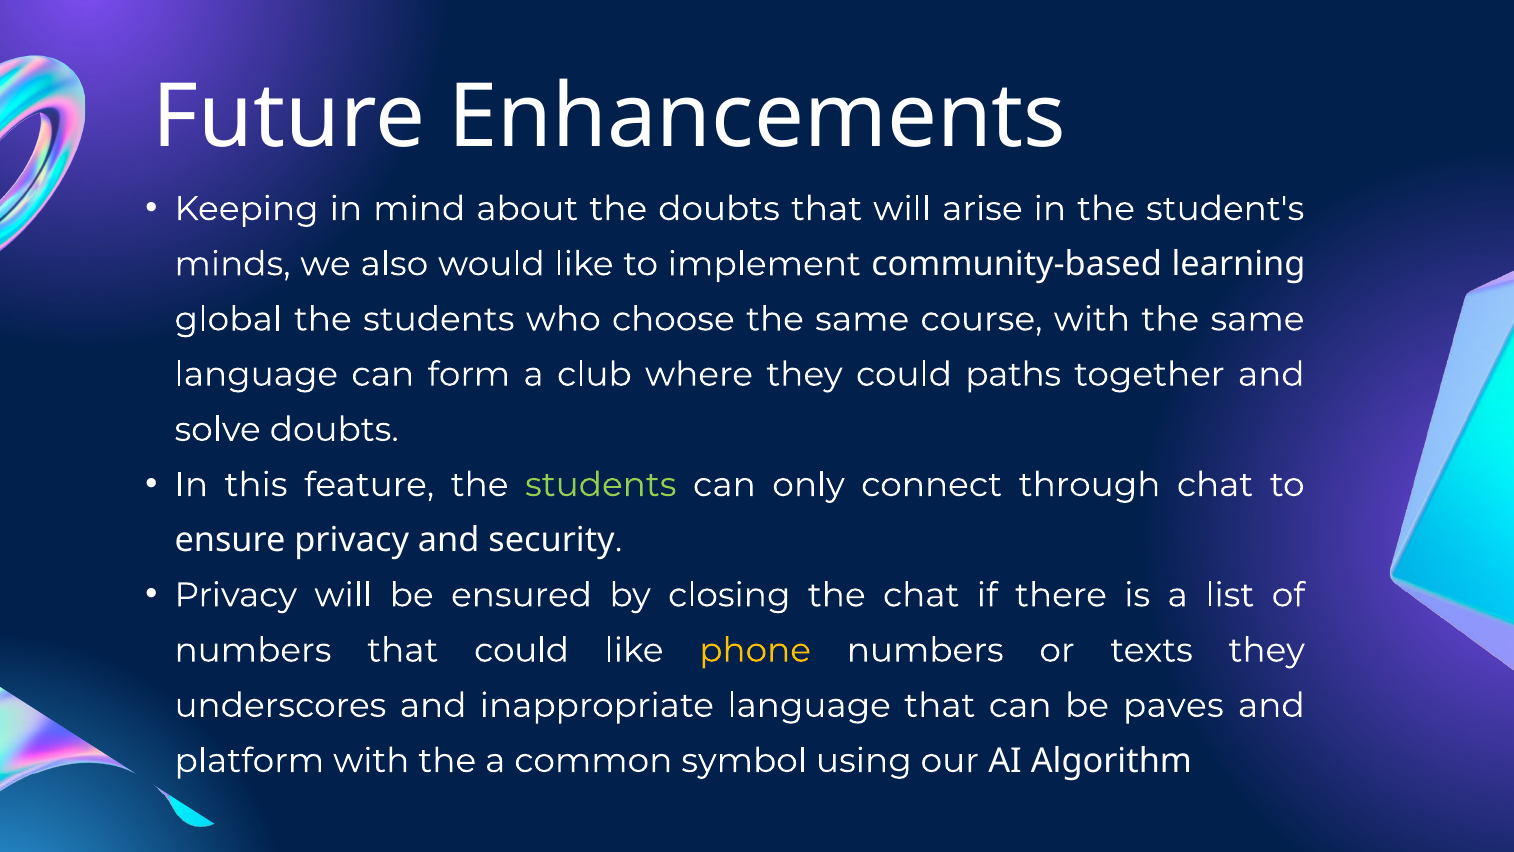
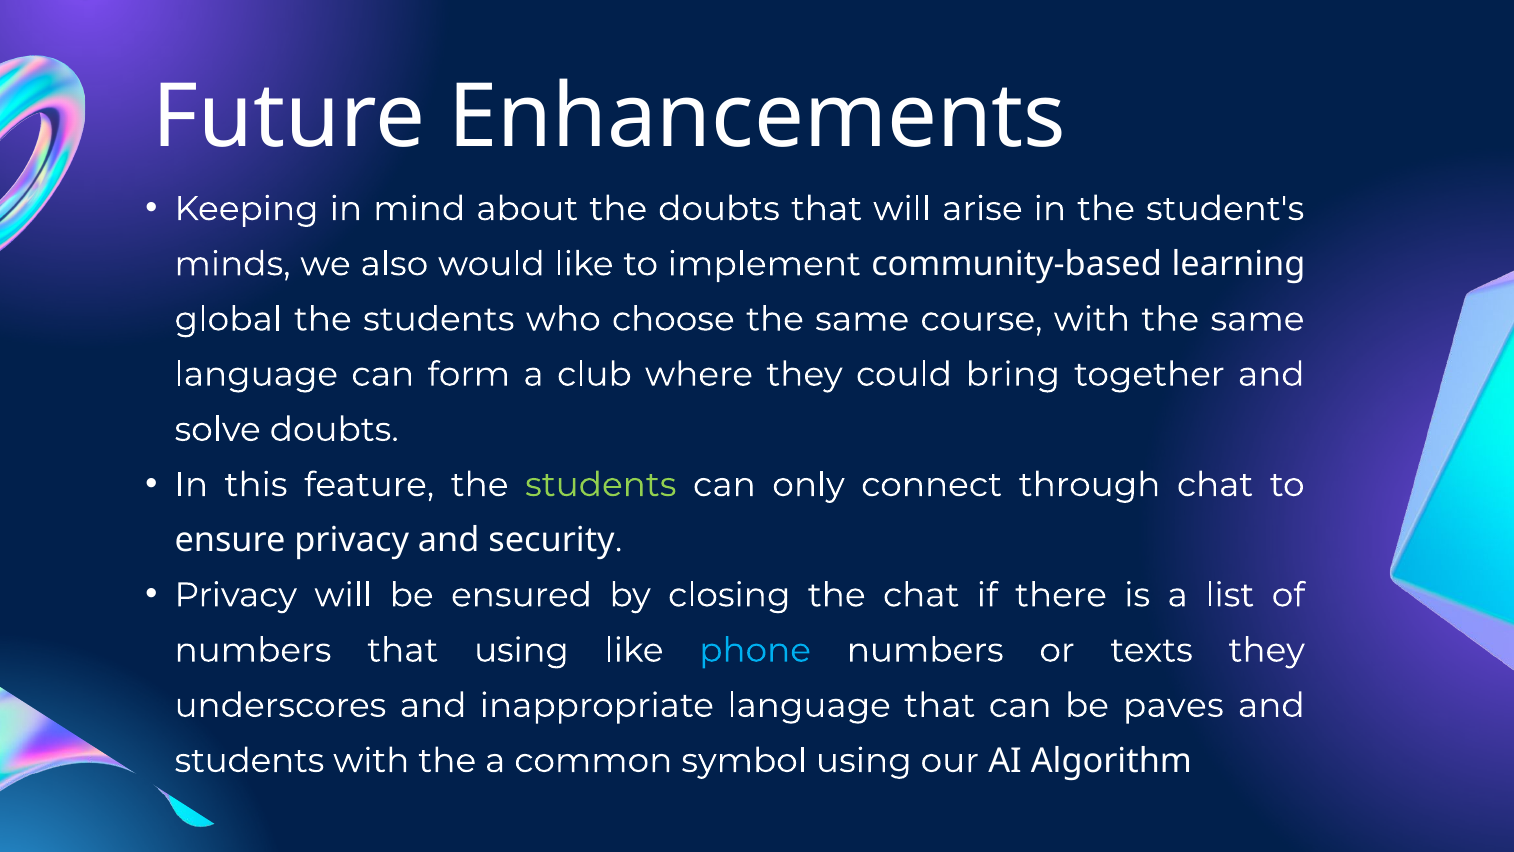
paths: paths -> bring
that could: could -> using
phone colour: yellow -> light blue
platform at (249, 760): platform -> students
